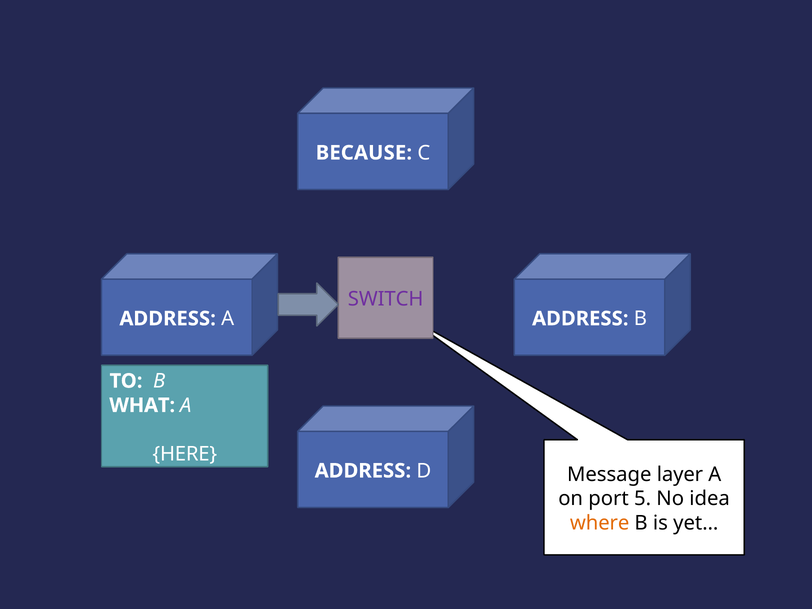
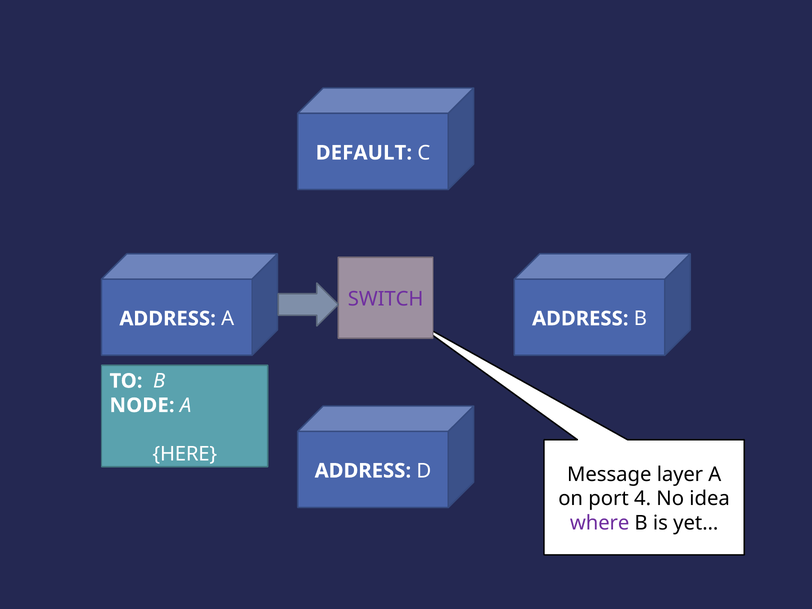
BECAUSE: BECAUSE -> DEFAULT
WHAT: WHAT -> NODE
5: 5 -> 4
where colour: orange -> purple
